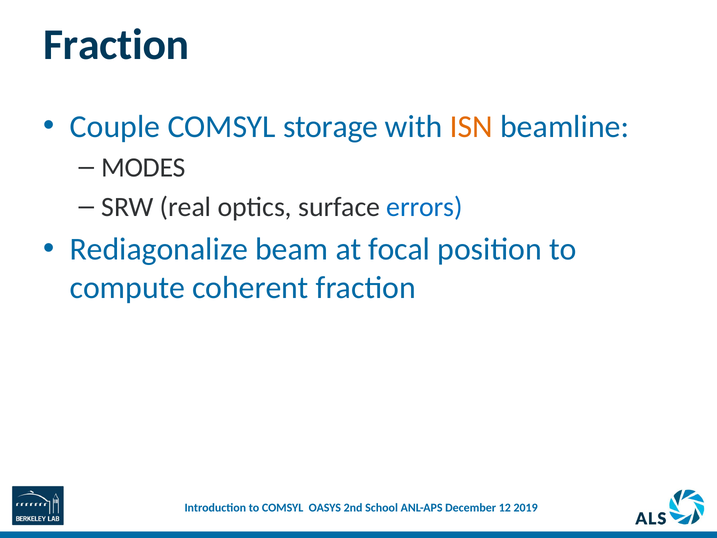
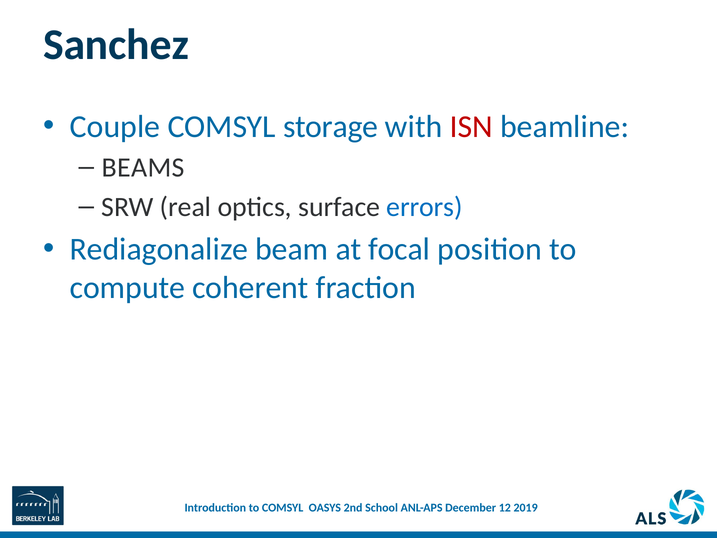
Fraction at (116, 45): Fraction -> Sanchez
ISN colour: orange -> red
MODES: MODES -> BEAMS
